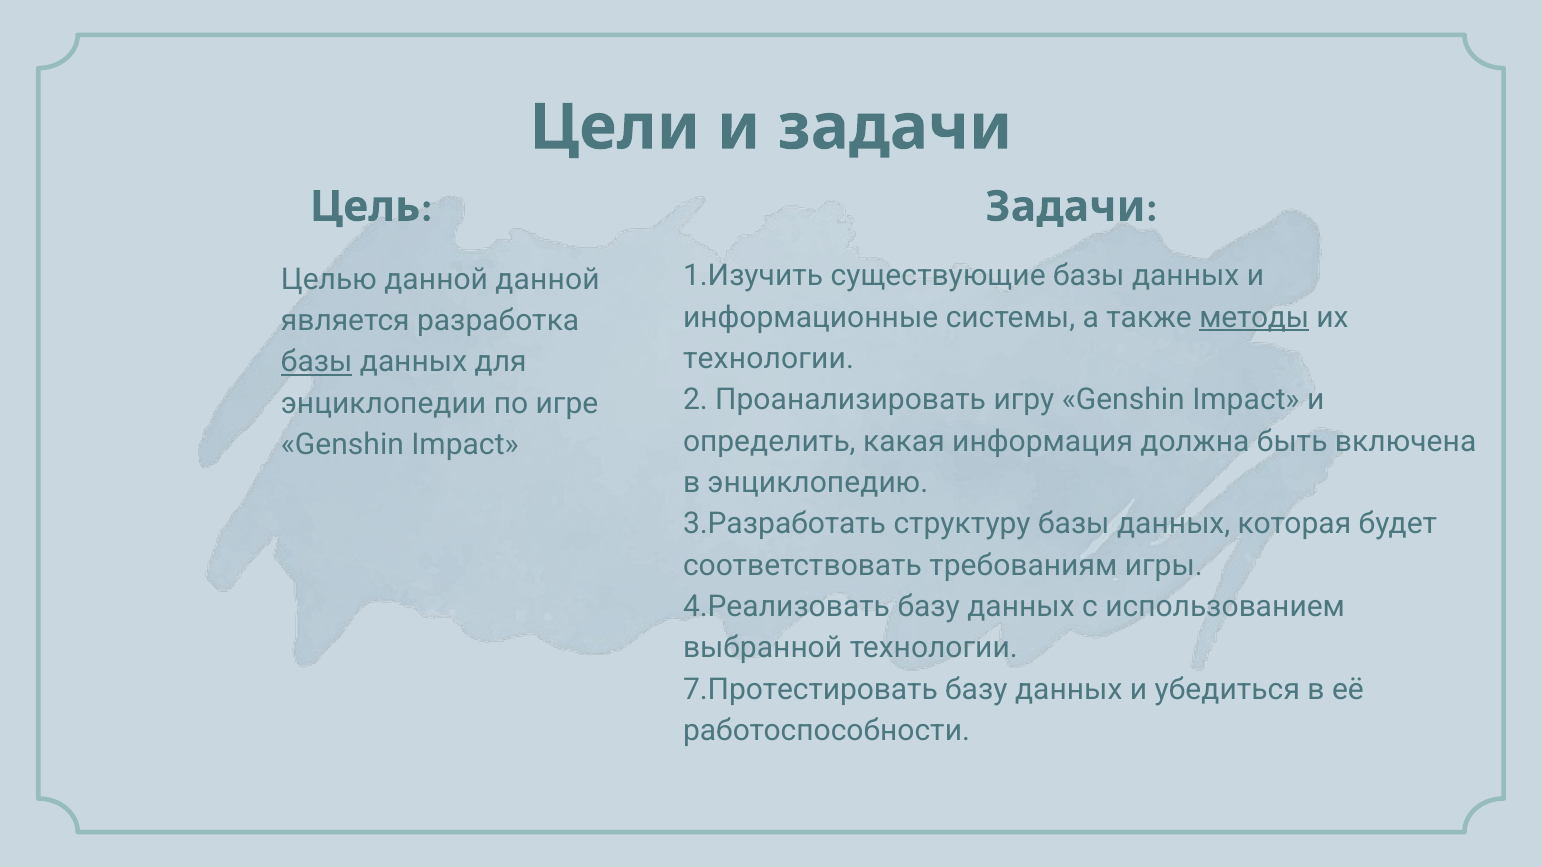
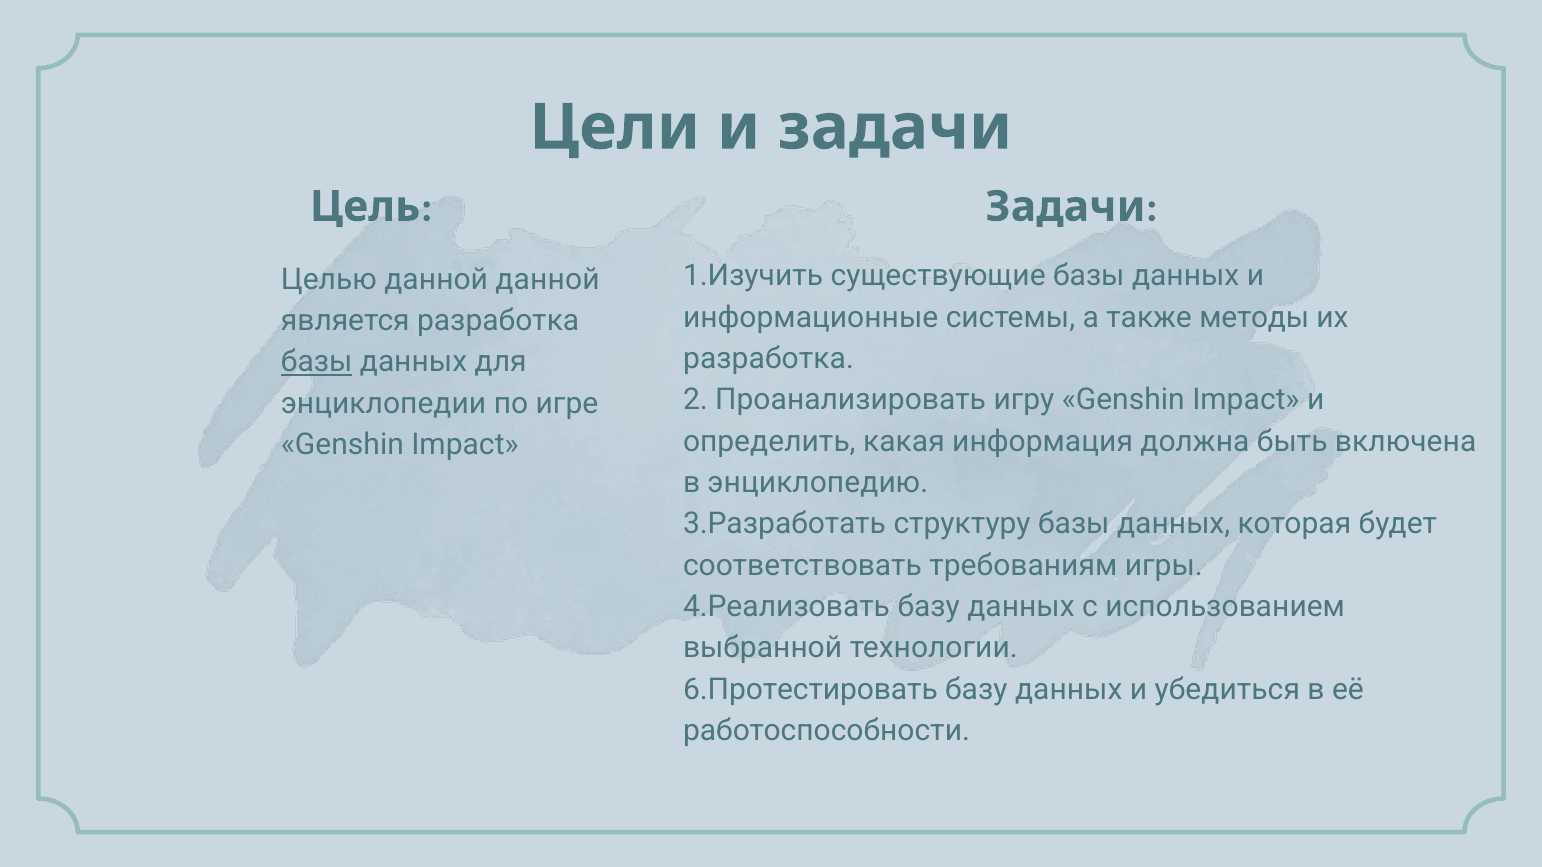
методы underline: present -> none
технологии at (769, 359): технологии -> разработка
7.Протестировать: 7.Протестировать -> 6.Протестировать
